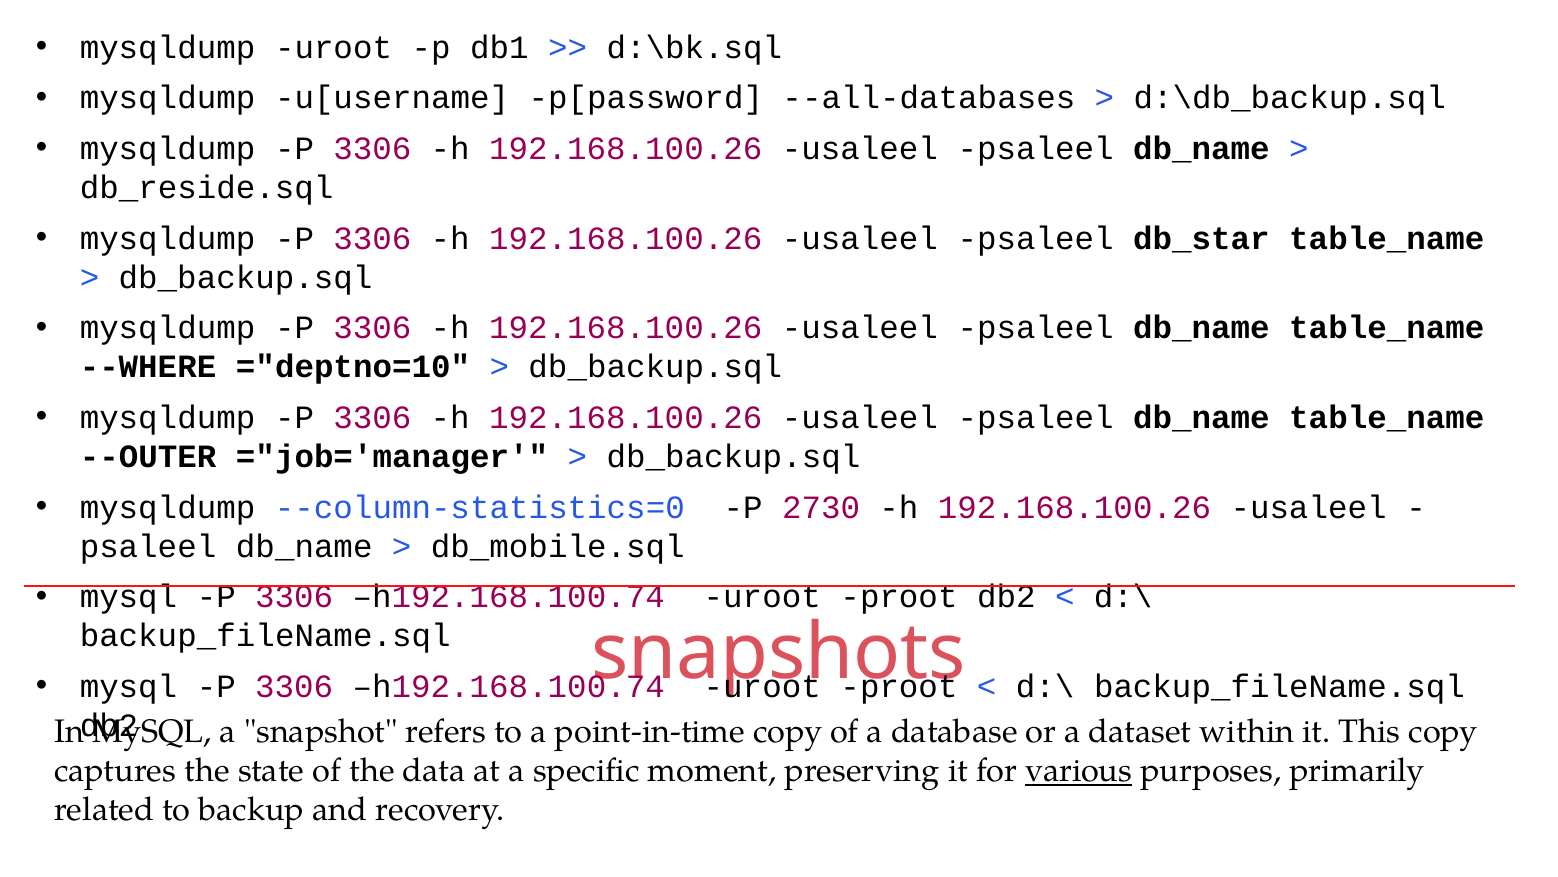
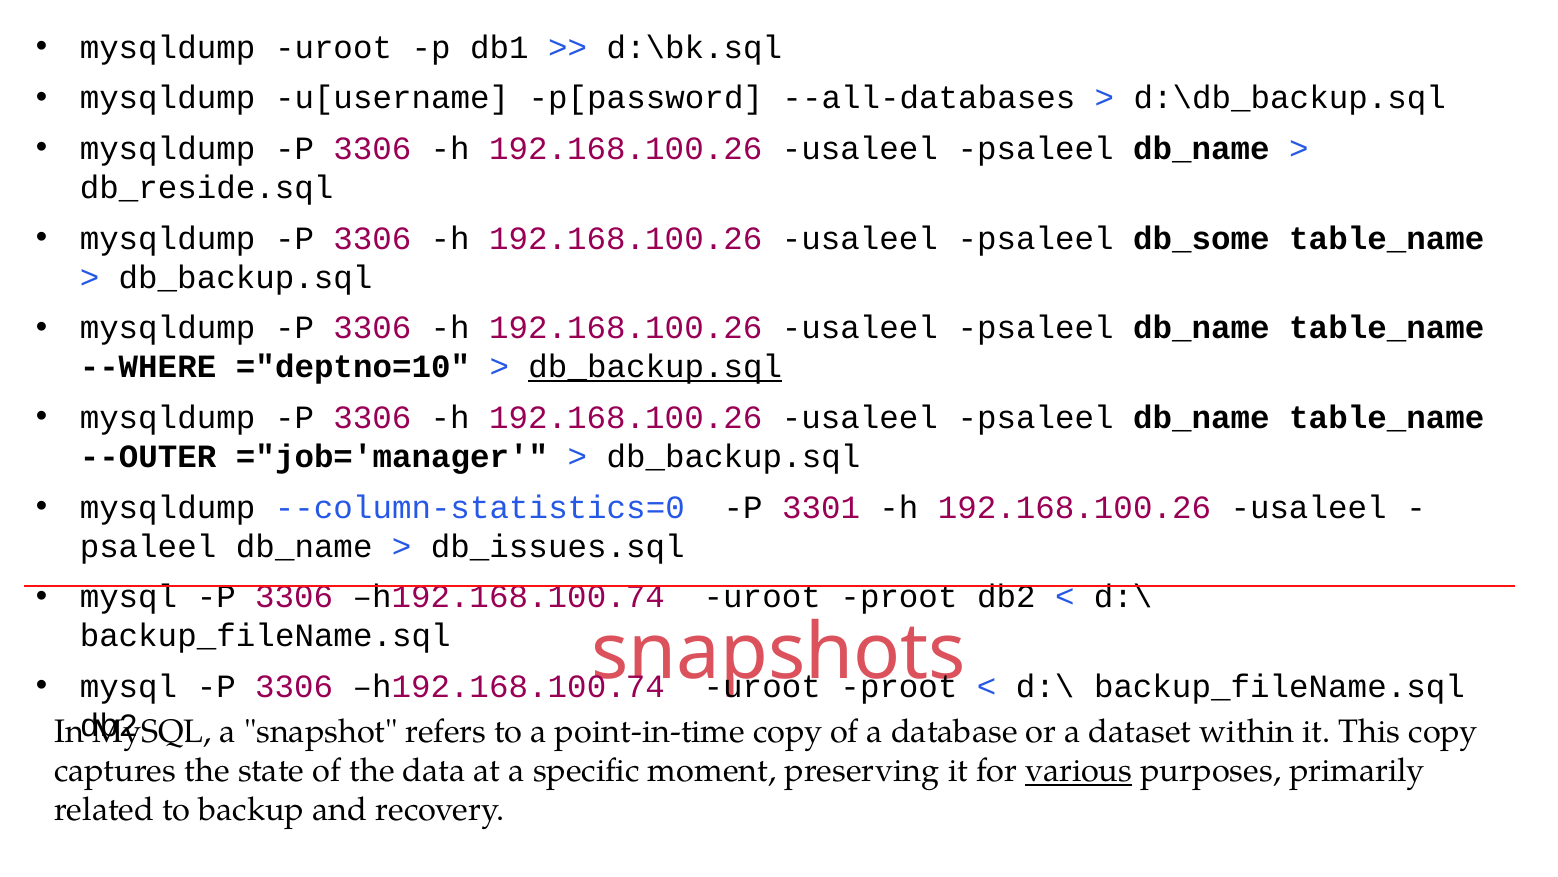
db_star: db_star -> db_some
db_backup.sql at (655, 367) underline: none -> present
2730: 2730 -> 3301
db_mobile.sql: db_mobile.sql -> db_issues.sql
